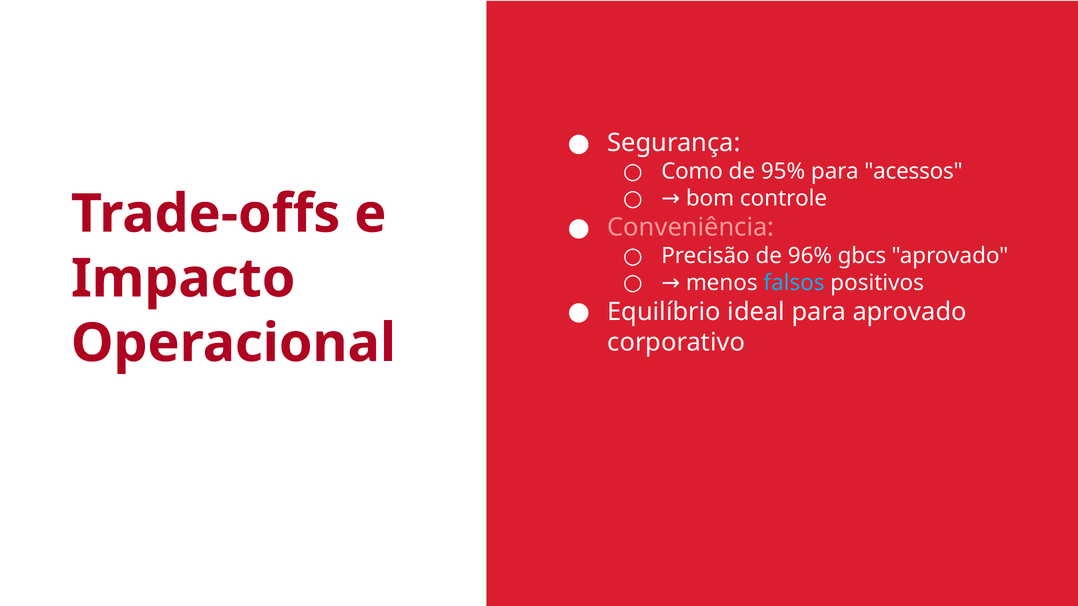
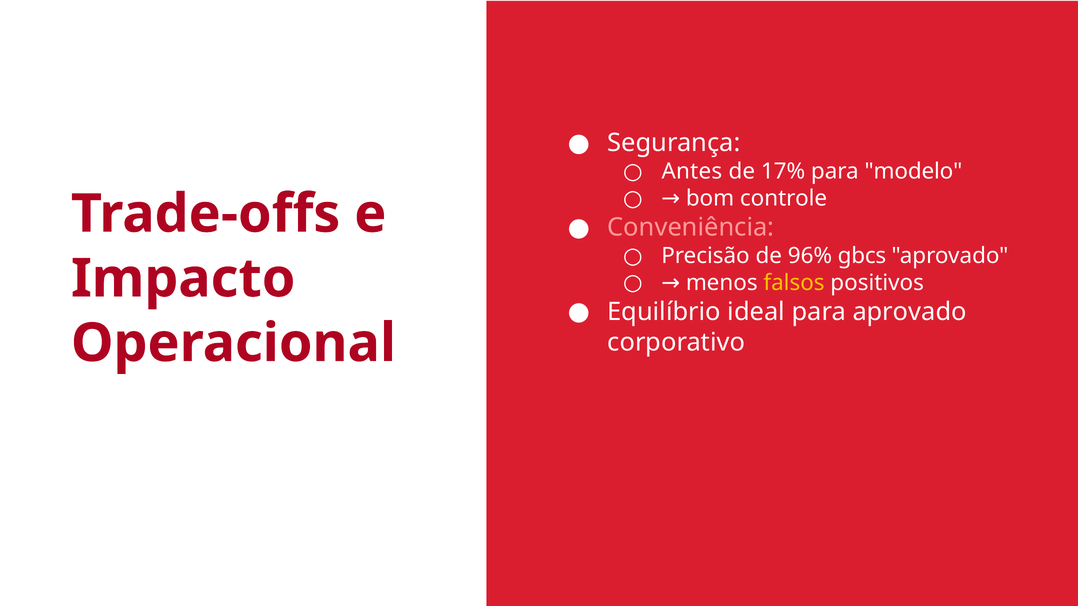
Como: Como -> Antes
95%: 95% -> 17%
acessos: acessos -> modelo
falsos colour: light blue -> yellow
